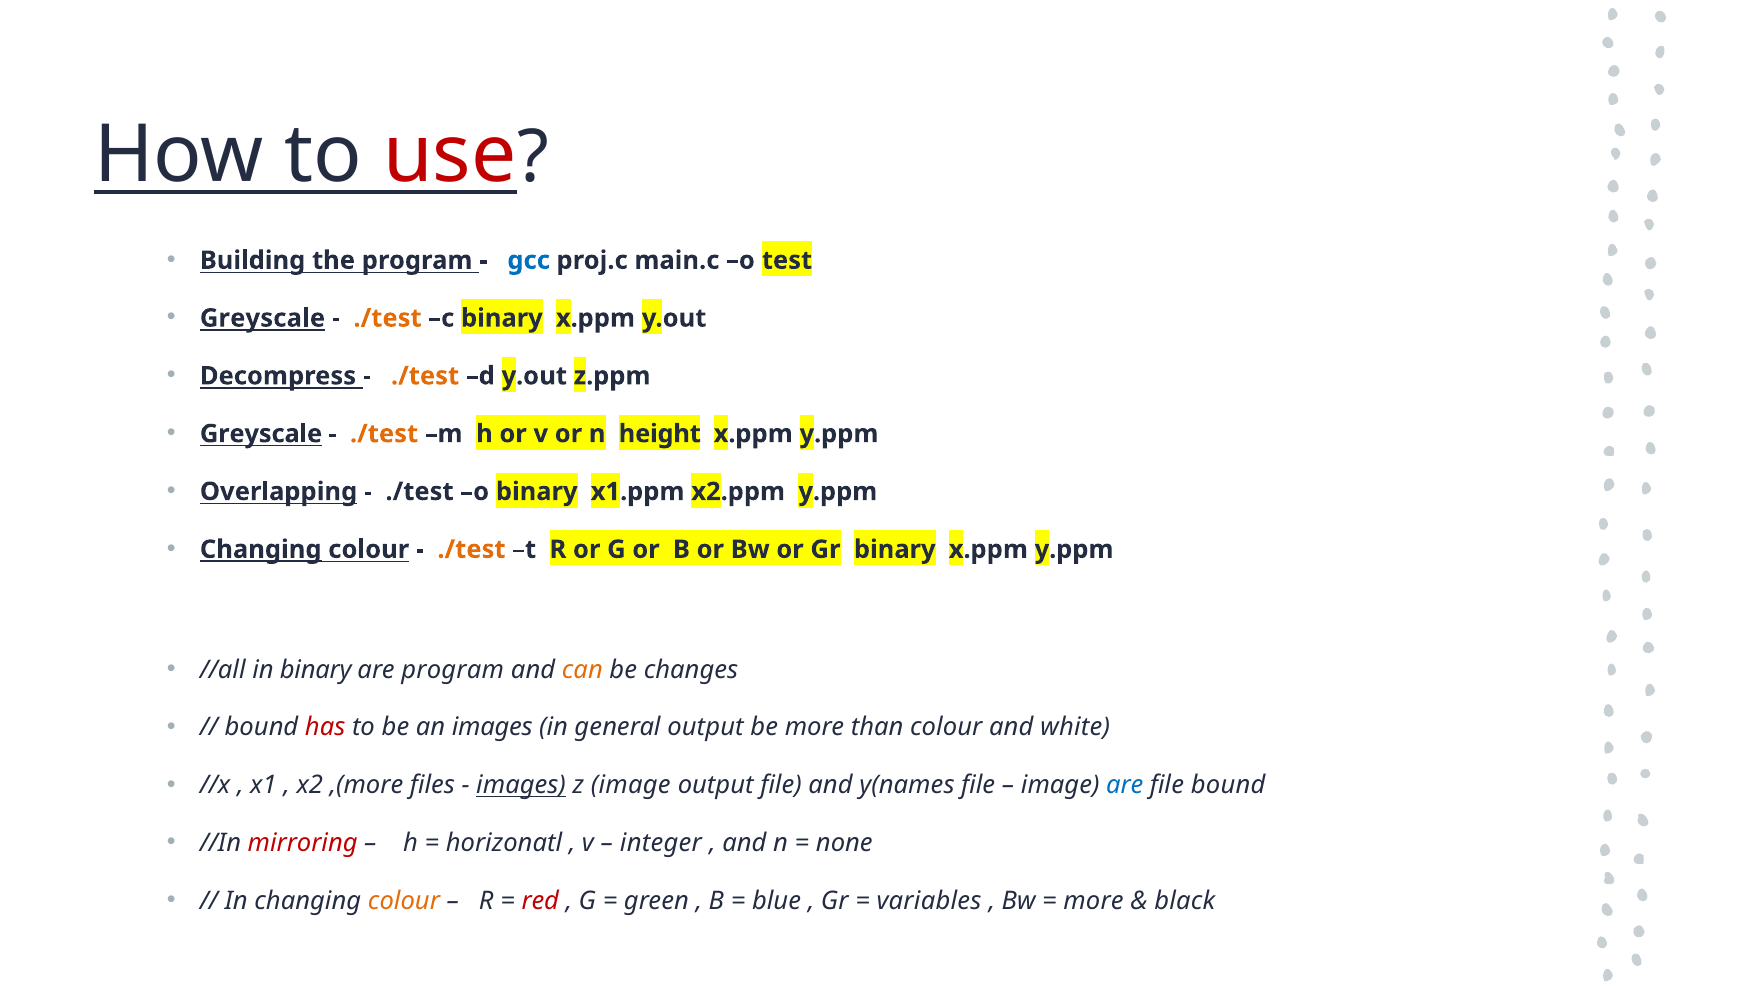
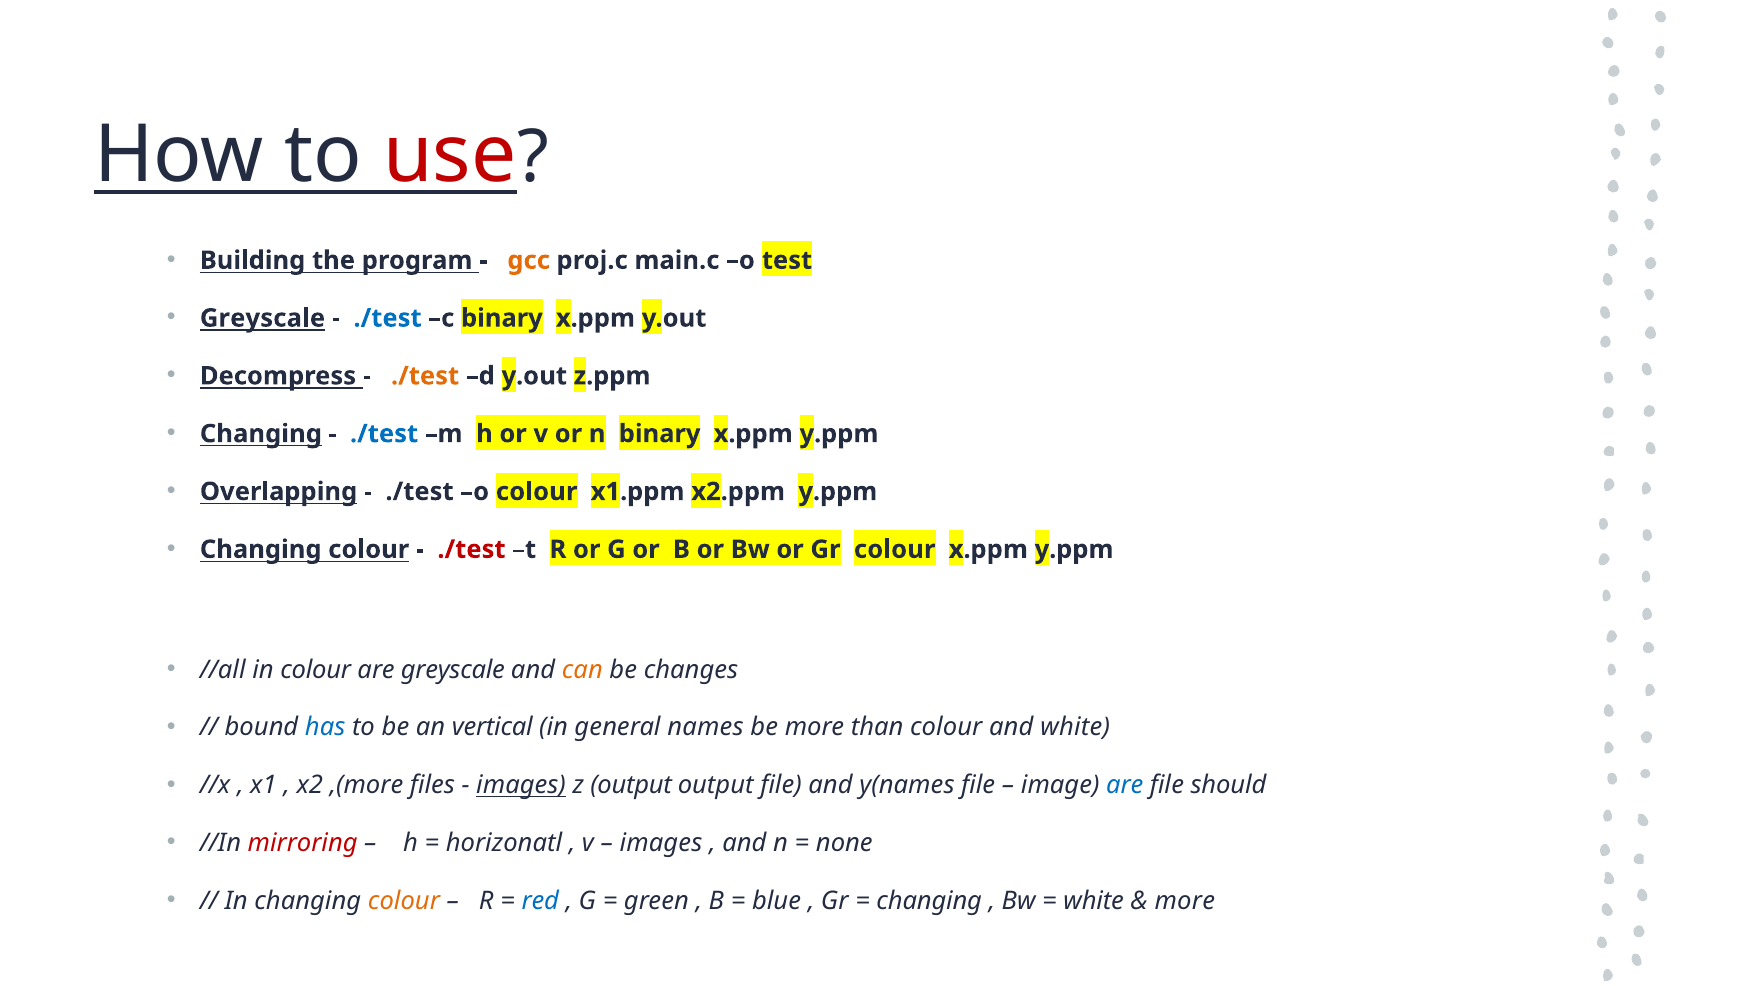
gcc colour: blue -> orange
./test at (388, 318) colour: orange -> blue
Greyscale at (261, 434): Greyscale -> Changing
./test at (384, 434) colour: orange -> blue
n height: height -> binary
o binary: binary -> colour
Changing at (261, 549) underline: present -> none
./test at (471, 549) colour: orange -> red
Gr binary: binary -> colour
in binary: binary -> colour
are program: program -> greyscale
has colour: red -> blue
an images: images -> vertical
general output: output -> names
z image: image -> output
file bound: bound -> should
integer at (661, 843): integer -> images
red colour: red -> blue
variables at (929, 901): variables -> changing
more at (1094, 901): more -> white
black at (1185, 901): black -> more
